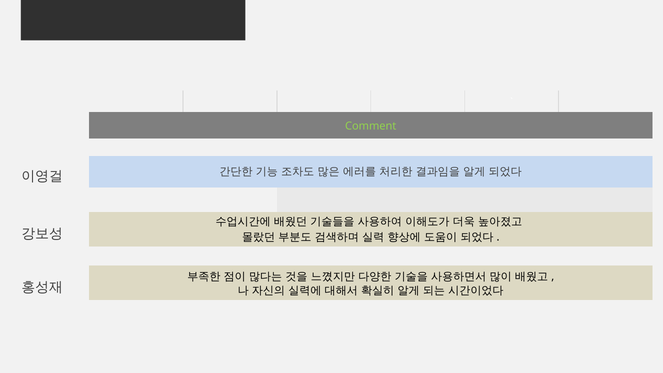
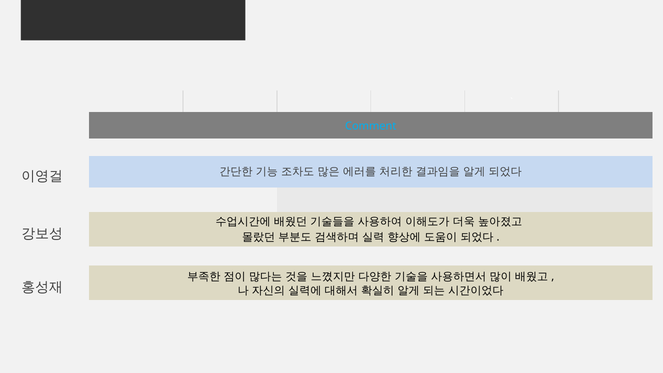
Comment colour: light green -> light blue
